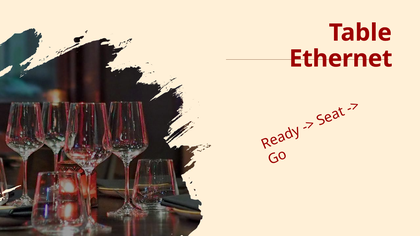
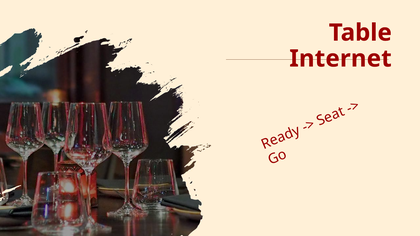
Ethernet: Ethernet -> Internet
